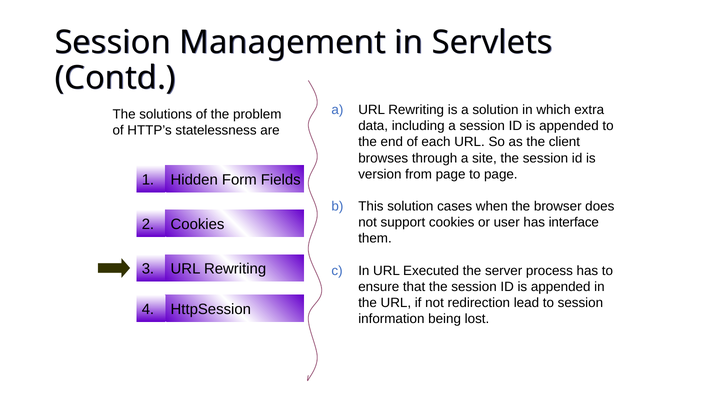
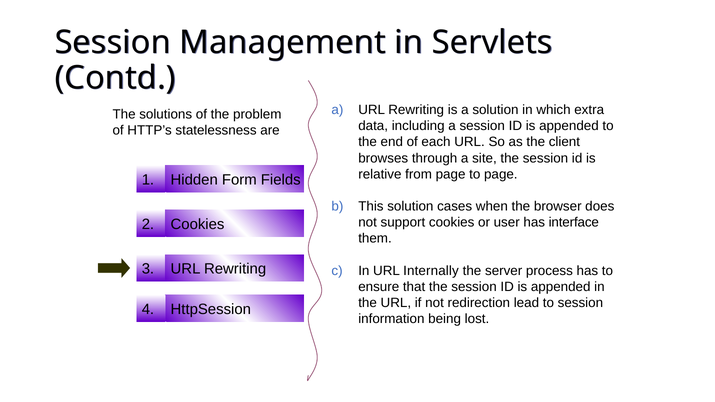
version: version -> relative
Executed: Executed -> Internally
